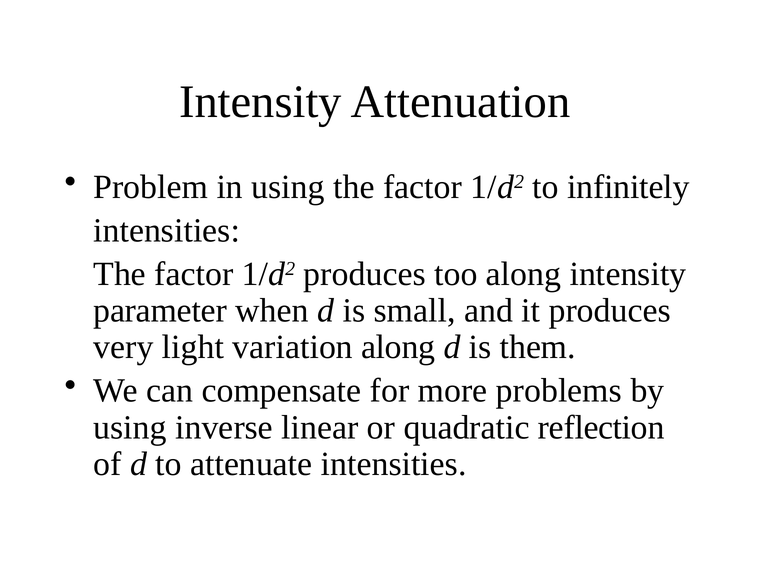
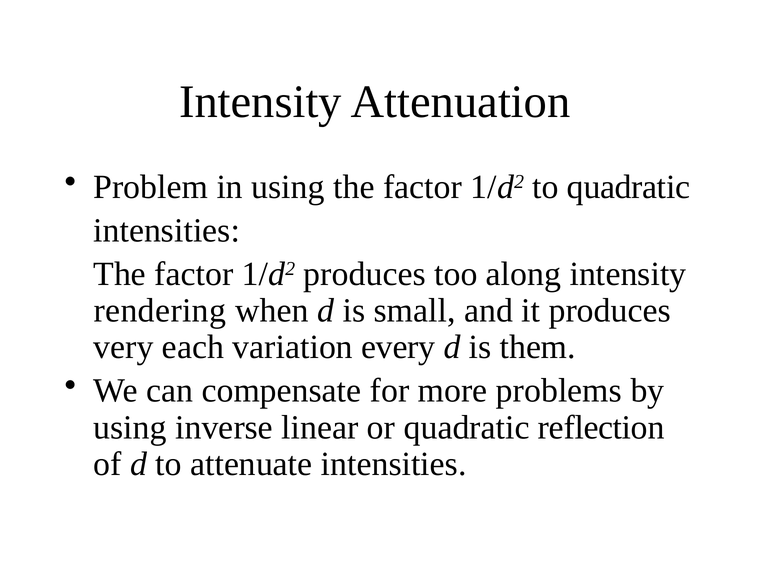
to infinitely: infinitely -> quadratic
parameter: parameter -> rendering
light: light -> each
variation along: along -> every
